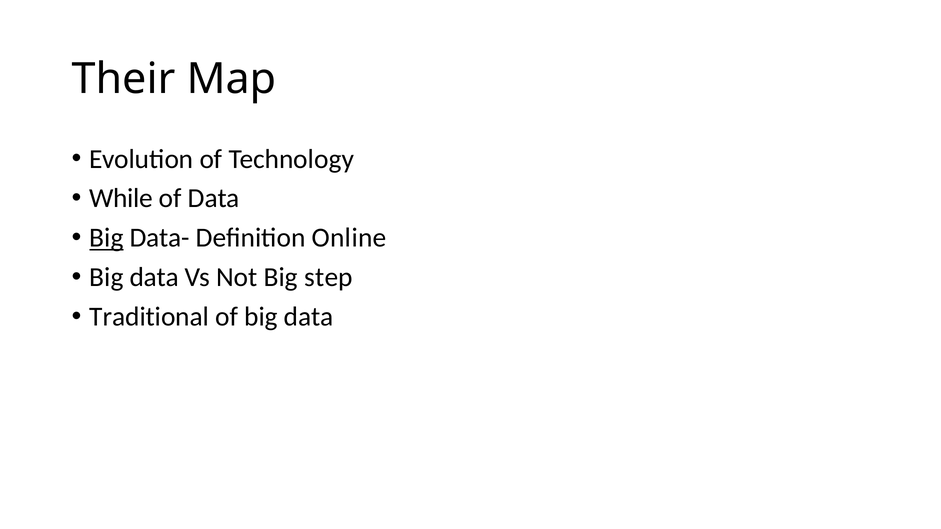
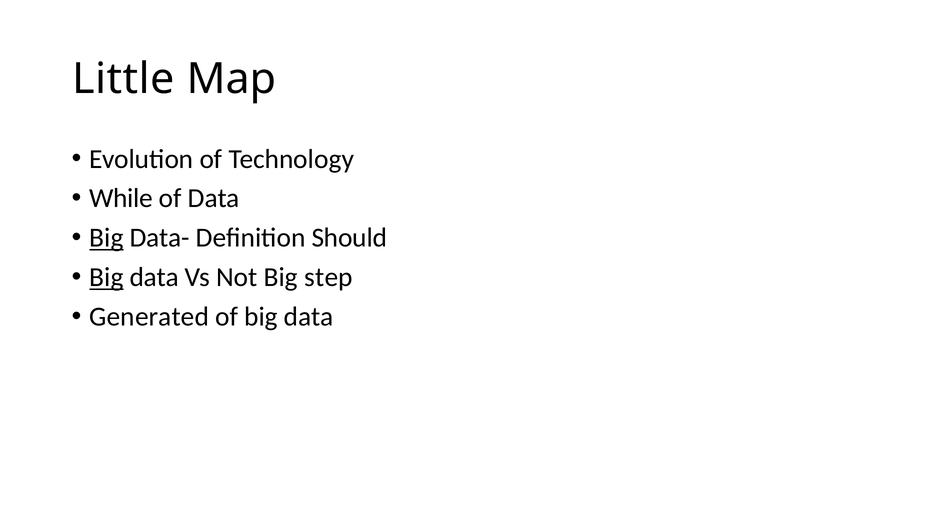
Their: Their -> Little
Online: Online -> Should
Big at (106, 277) underline: none -> present
Traditional: Traditional -> Generated
